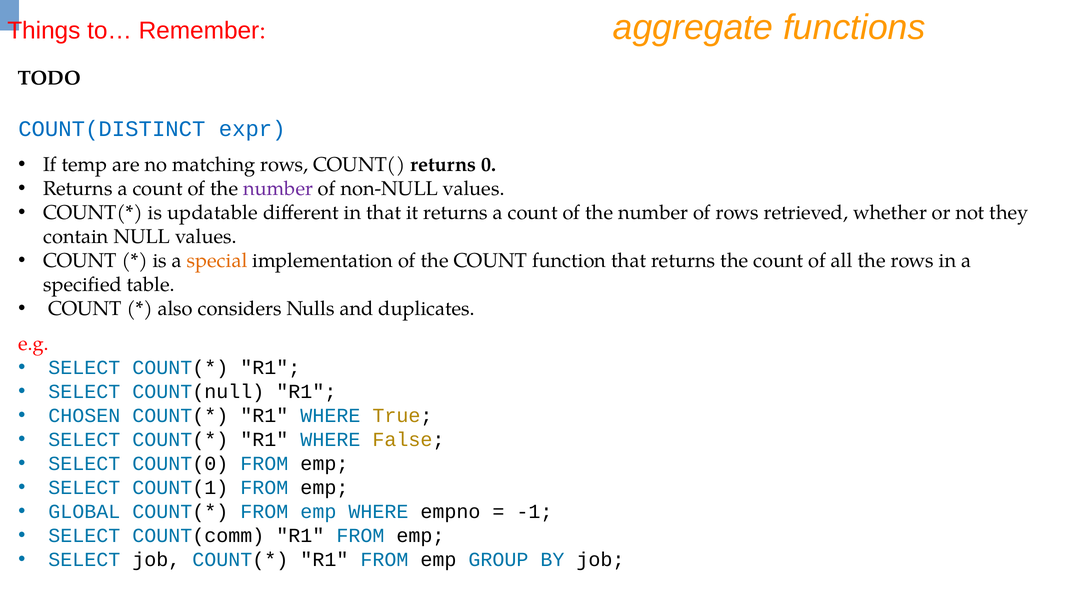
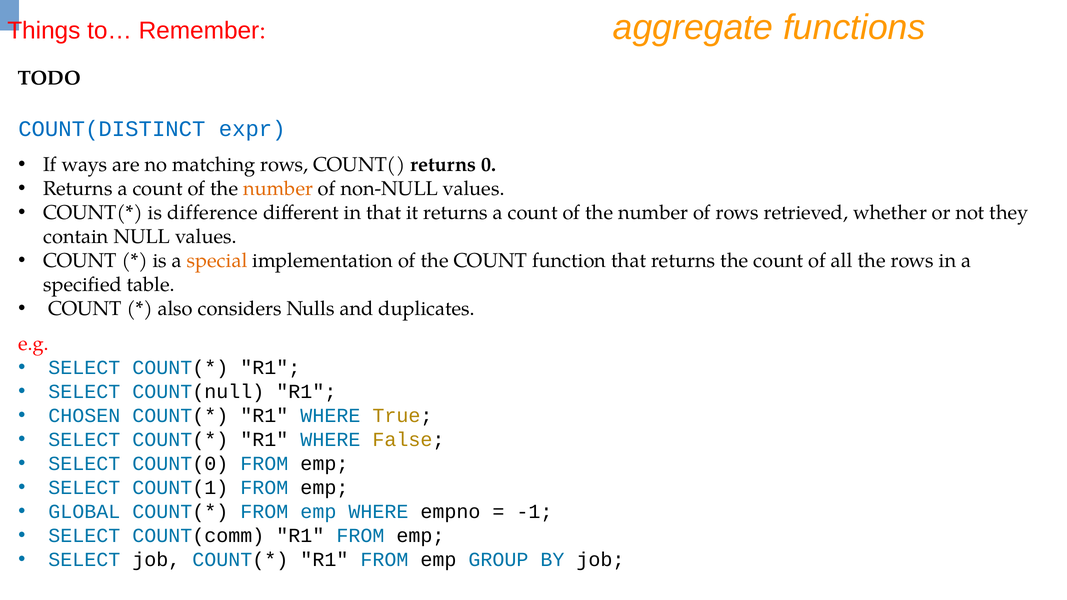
temp: temp -> ways
number at (278, 189) colour: purple -> orange
updatable: updatable -> difference
